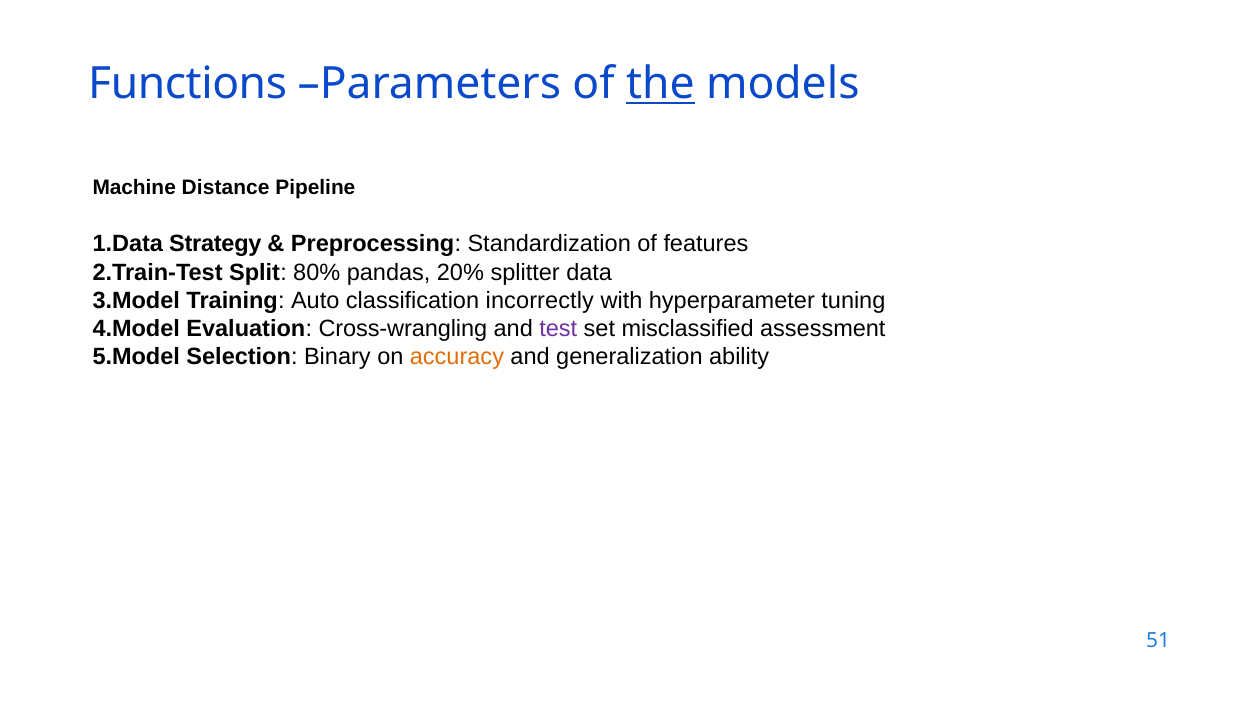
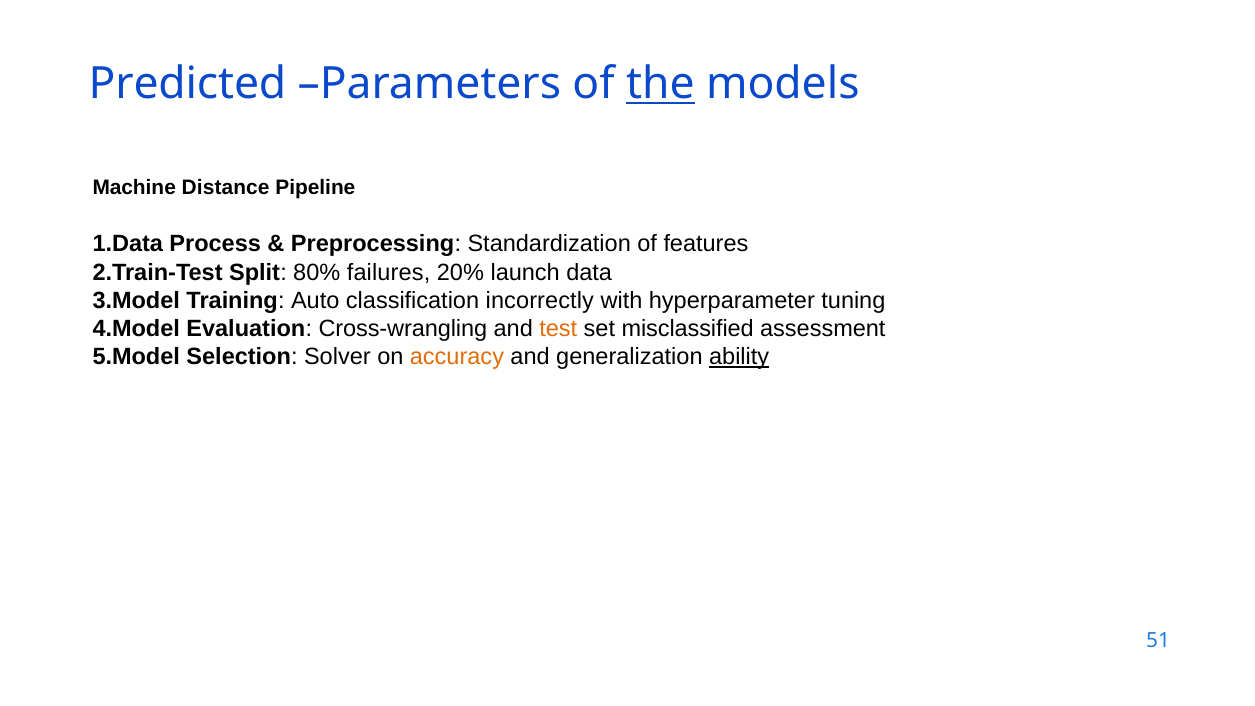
Functions: Functions -> Predicted
Strategy: Strategy -> Process
pandas: pandas -> failures
splitter: splitter -> launch
test colour: purple -> orange
Binary: Binary -> Solver
ability underline: none -> present
